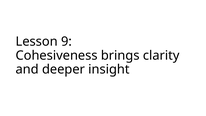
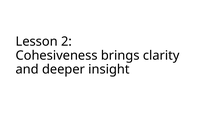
9: 9 -> 2
